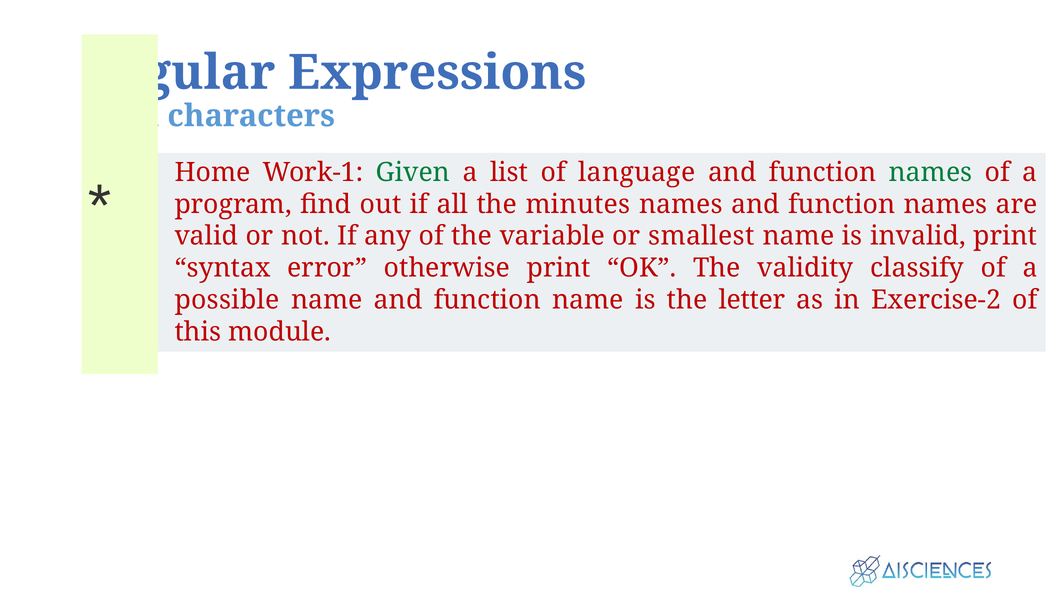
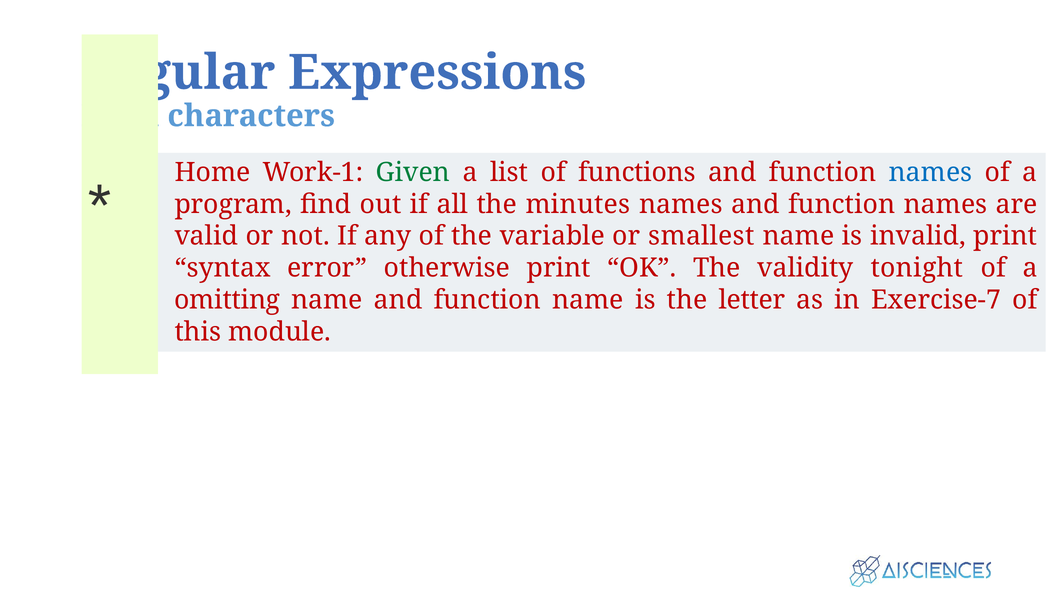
language: language -> functions
names at (931, 172) colour: green -> blue
classify: classify -> tonight
possible: possible -> omitting
Exercise-2: Exercise-2 -> Exercise-7
